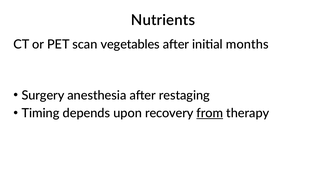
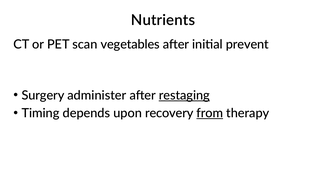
months: months -> prevent
anesthesia: anesthesia -> administer
restaging underline: none -> present
